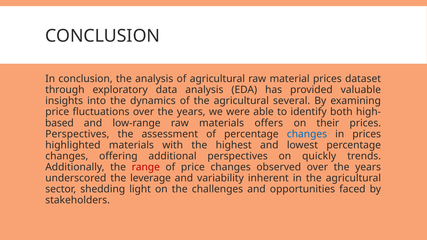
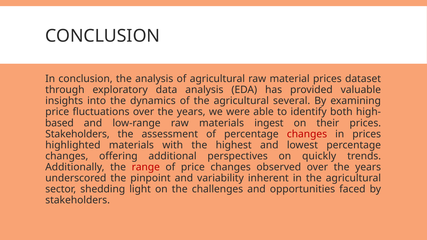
offers: offers -> ingest
Perspectives at (77, 134): Perspectives -> Stakeholders
changes at (307, 134) colour: blue -> red
leverage: leverage -> pinpoint
